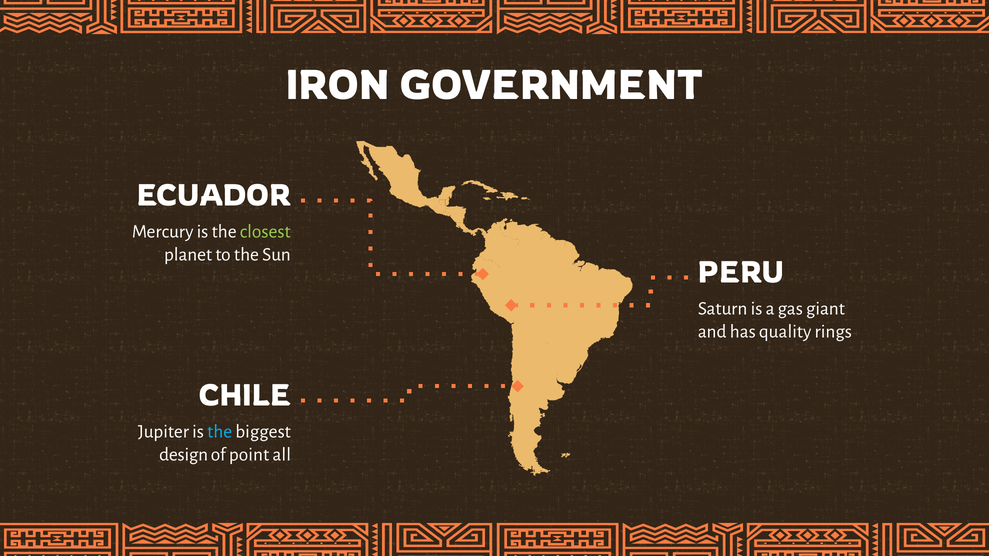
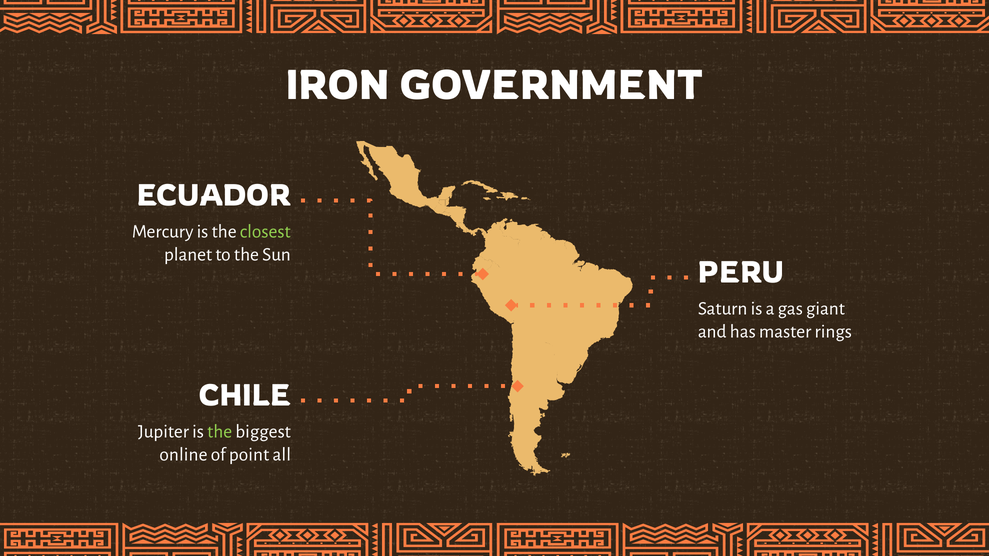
quality: quality -> master
the at (220, 432) colour: light blue -> light green
design: design -> online
